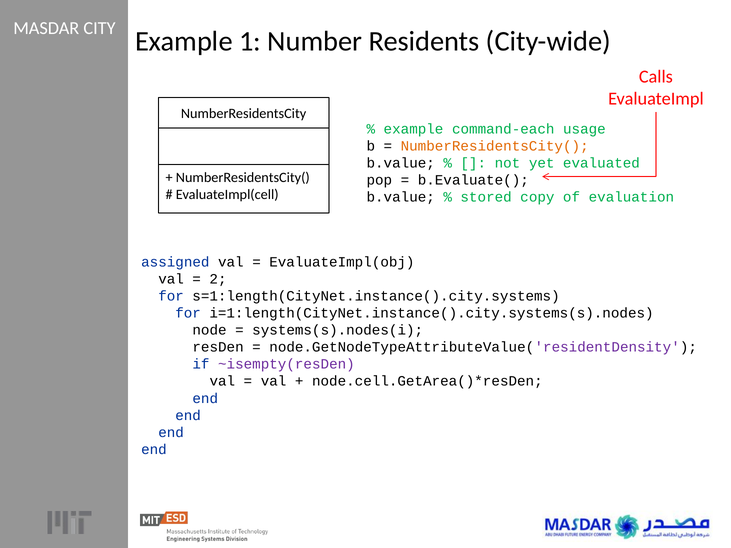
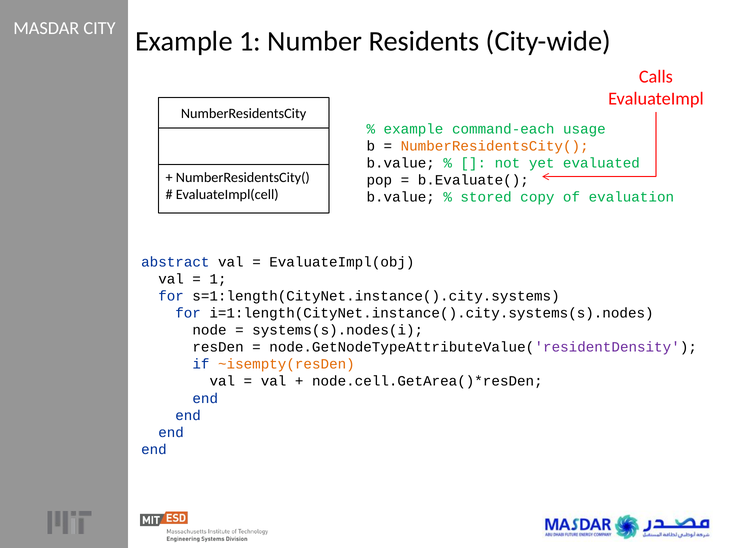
assigned: assigned -> abstract
2 at (218, 279): 2 -> 1
~isempty(resDen colour: purple -> orange
